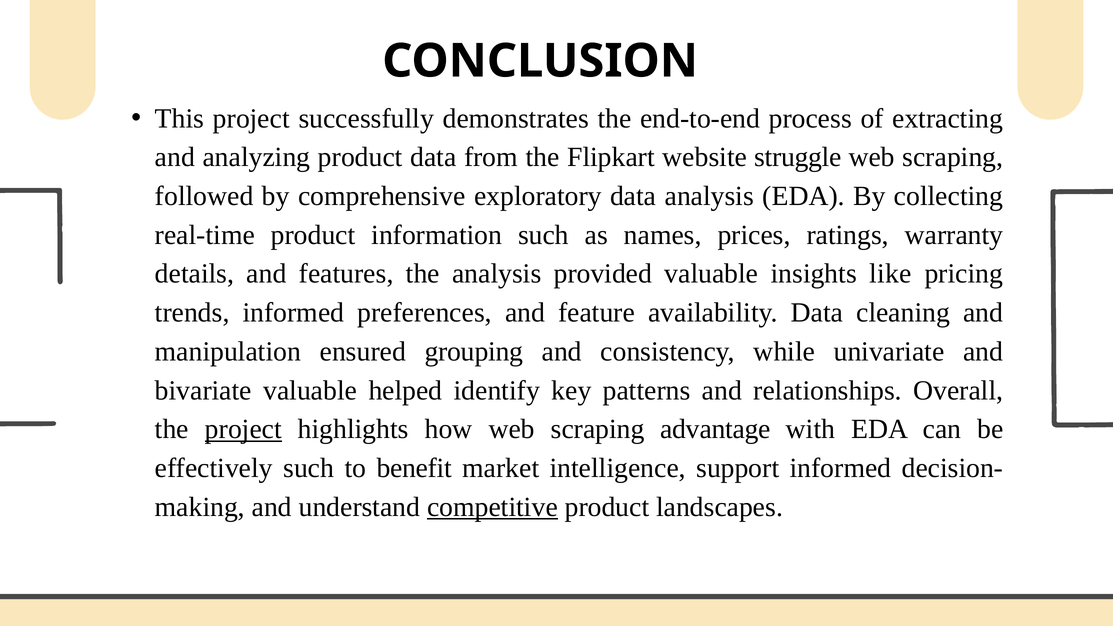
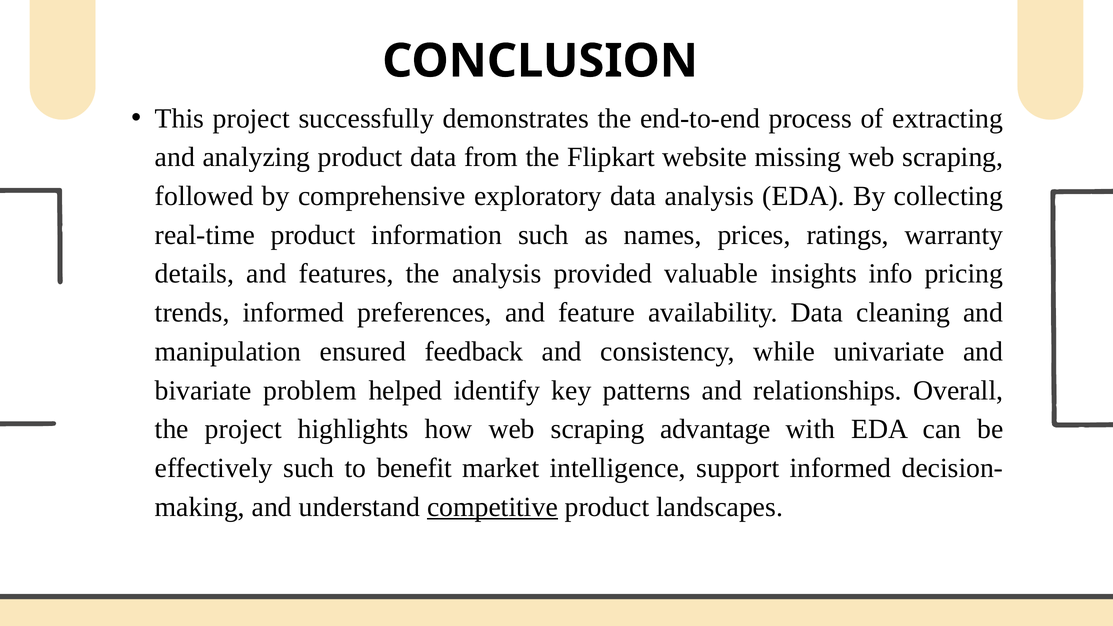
struggle: struggle -> missing
like: like -> info
grouping: grouping -> feedback
bivariate valuable: valuable -> problem
project at (243, 429) underline: present -> none
